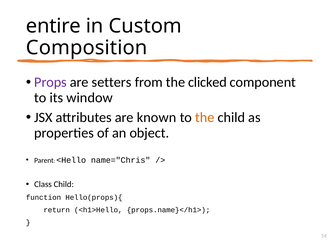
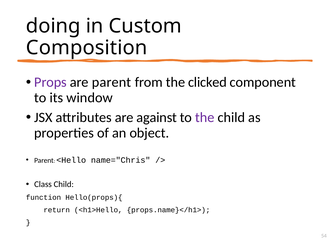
entire: entire -> doing
are setters: setters -> parent
known: known -> against
the at (205, 118) colour: orange -> purple
